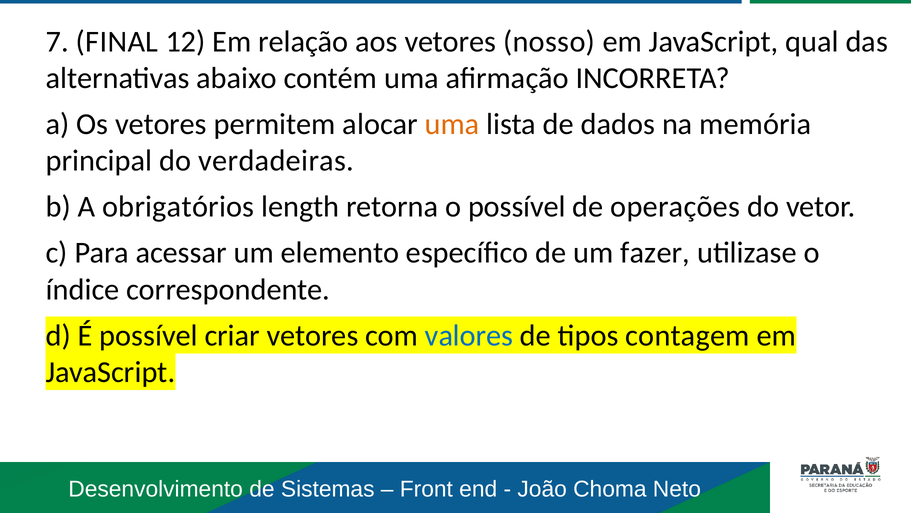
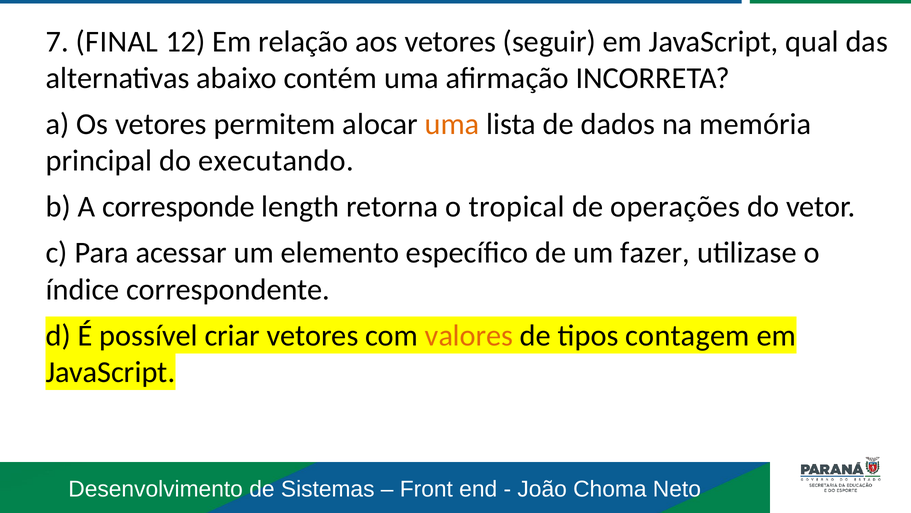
nosso: nosso -> seguir
verdadeiras: verdadeiras -> executando
obrigatórios: obrigatórios -> corresponde
o possível: possível -> tropical
valores colour: blue -> orange
